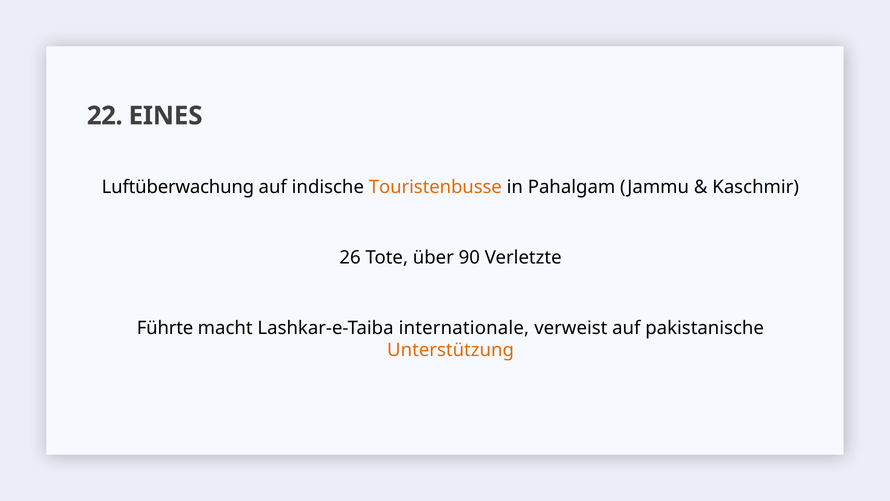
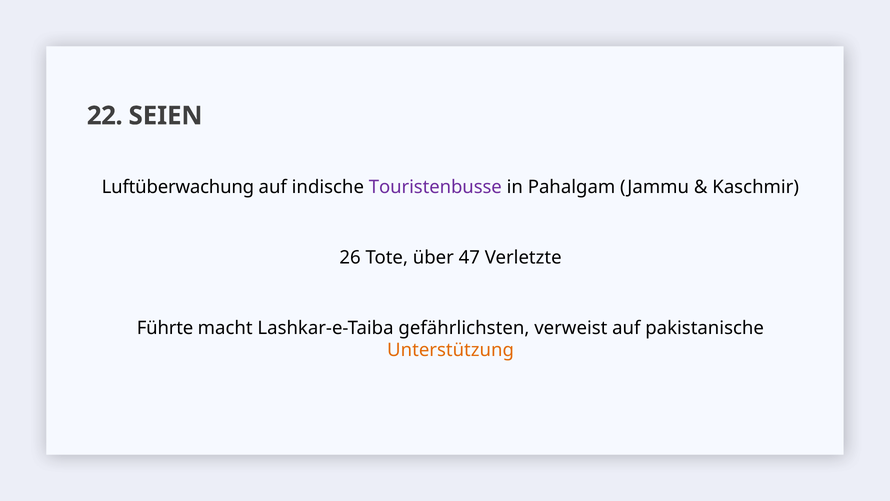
EINES: EINES -> SEIEN
Touristenbusse colour: orange -> purple
90: 90 -> 47
internationale: internationale -> gefährlichsten
